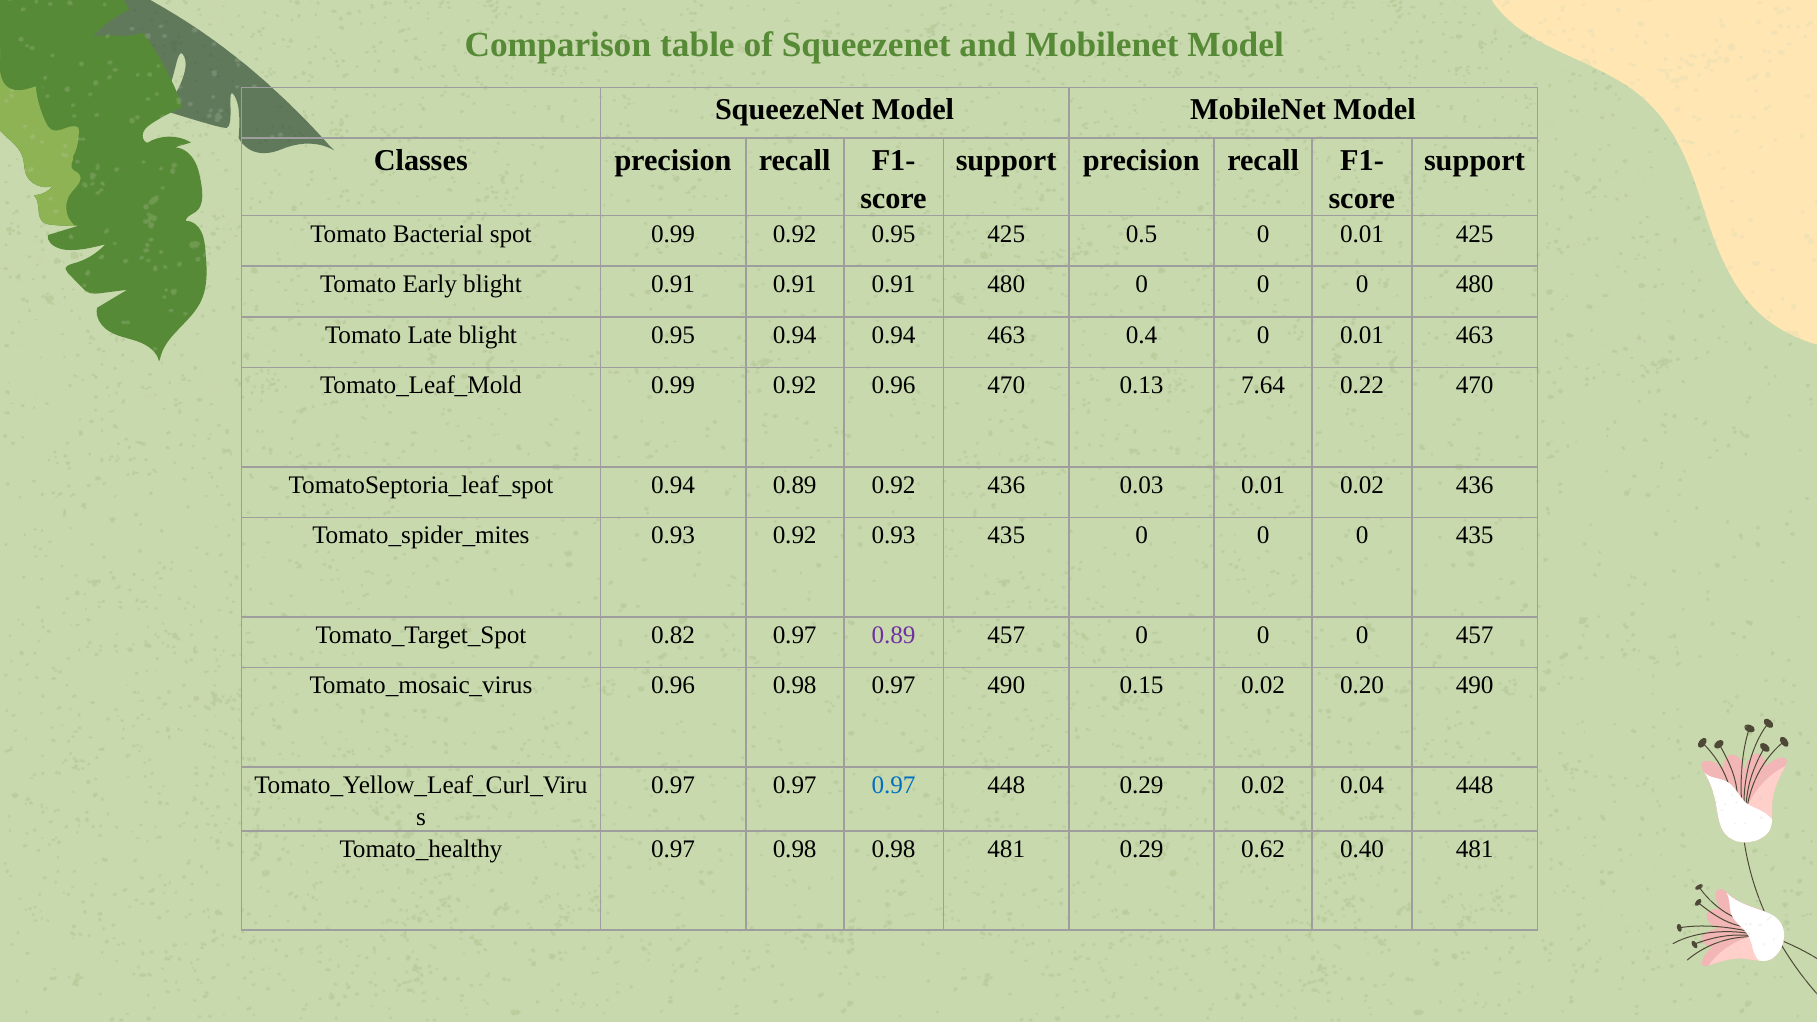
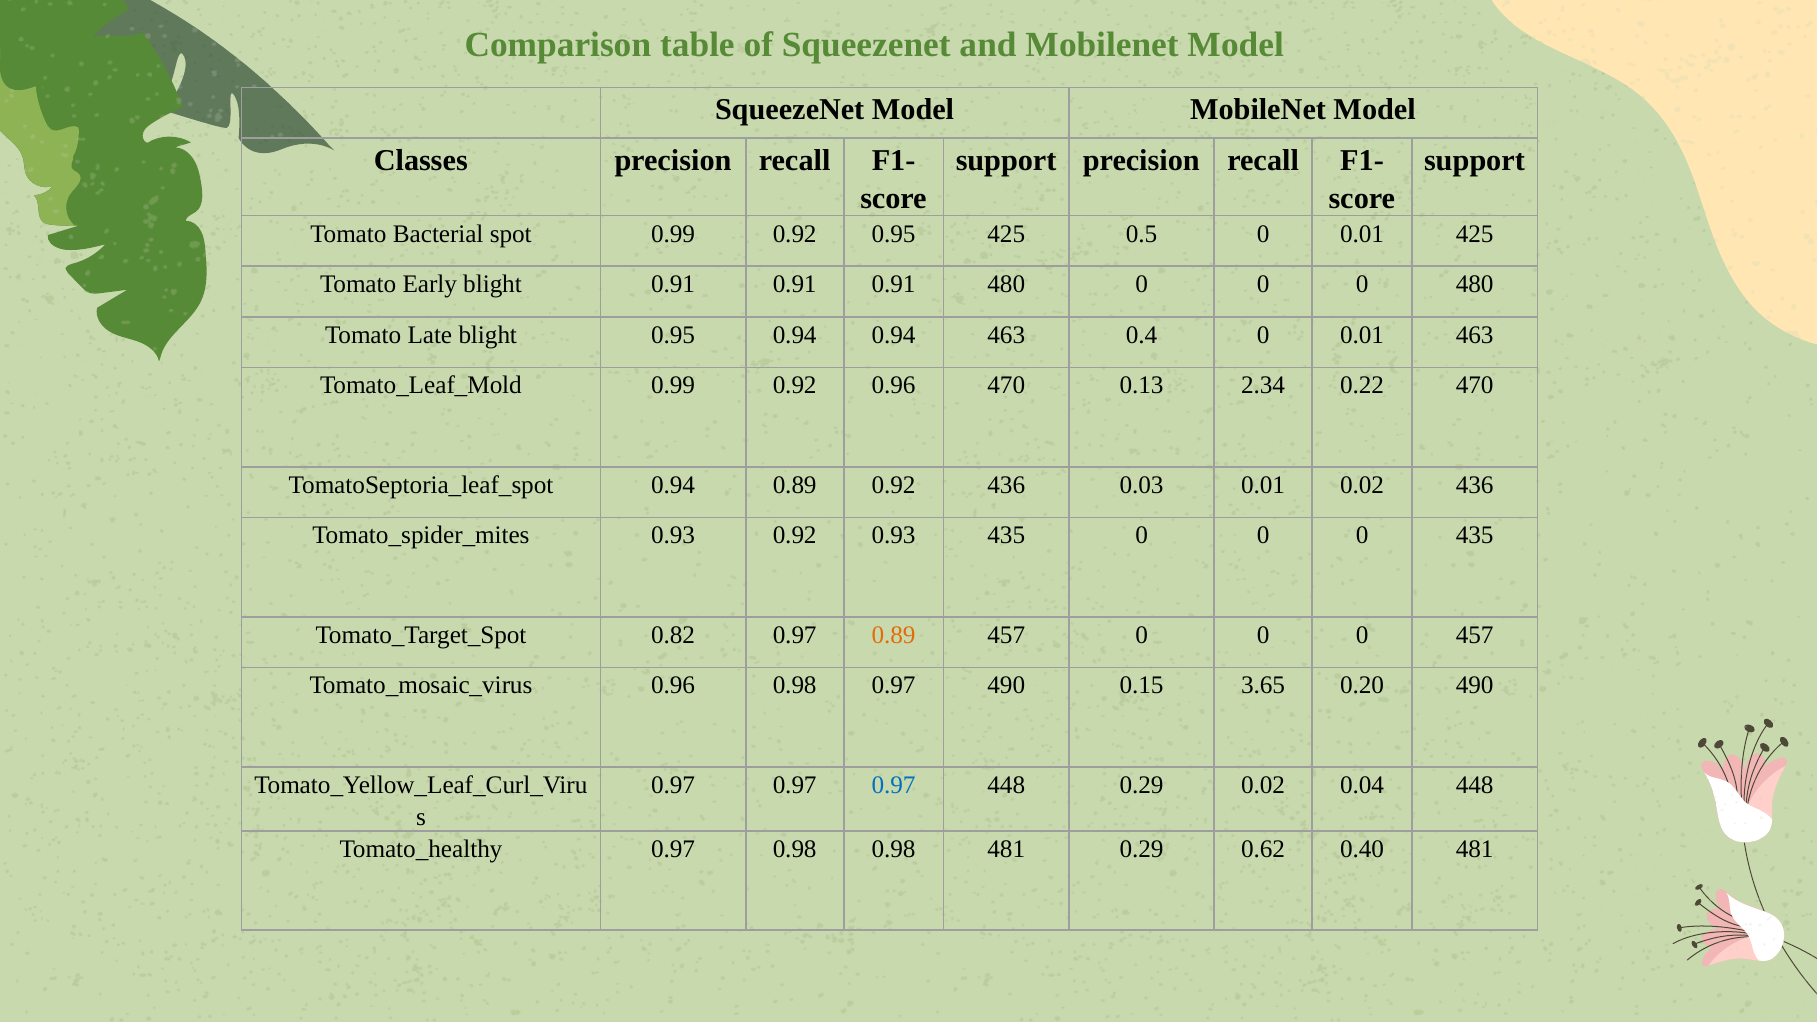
7.64: 7.64 -> 2.34
0.89 at (894, 635) colour: purple -> orange
0.15 0.02: 0.02 -> 3.65
